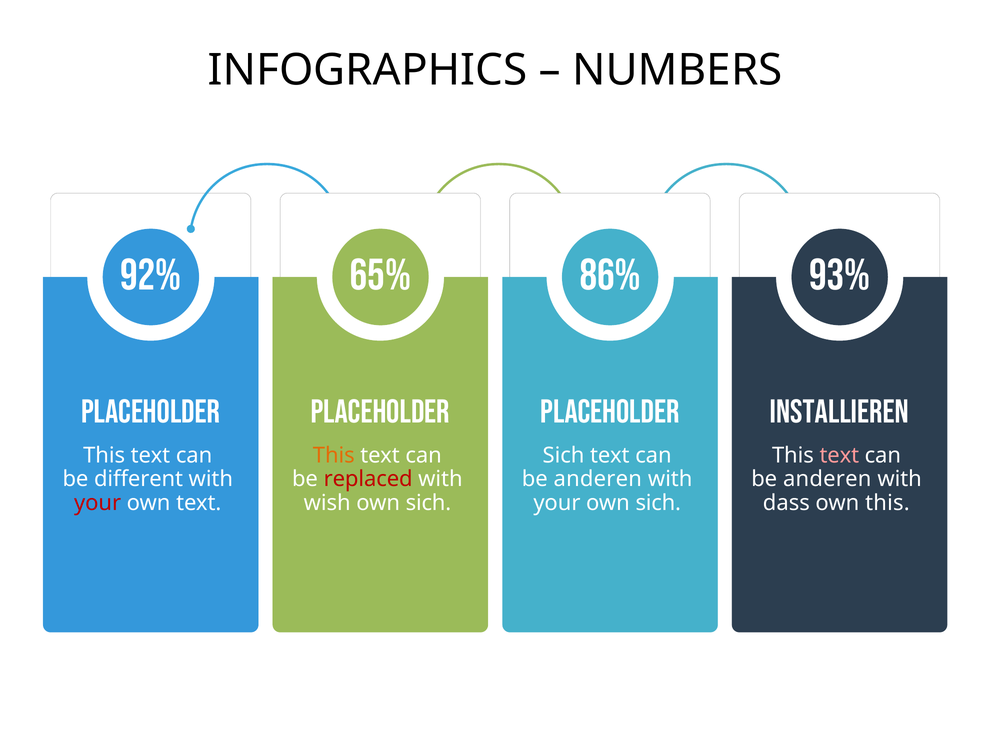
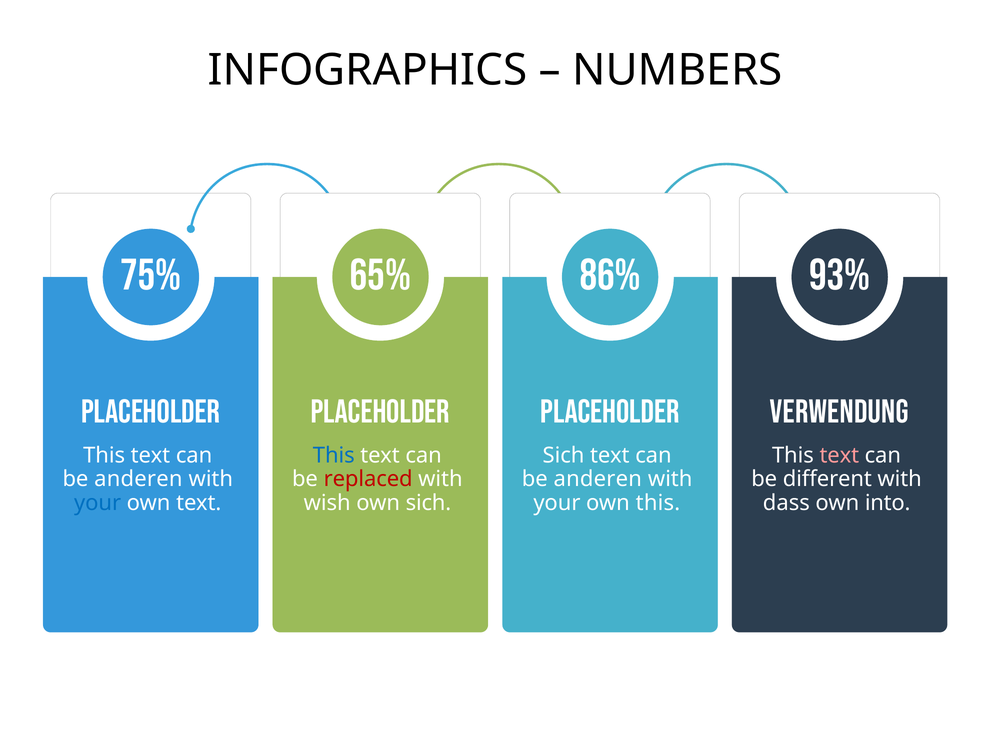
92%: 92% -> 75%
Installieren: Installieren -> Verwendung
This at (334, 455) colour: orange -> blue
different at (139, 479): different -> anderen
anderen at (827, 479): anderen -> different
your at (98, 502) colour: red -> blue
your own sich: sich -> this
own this: this -> into
